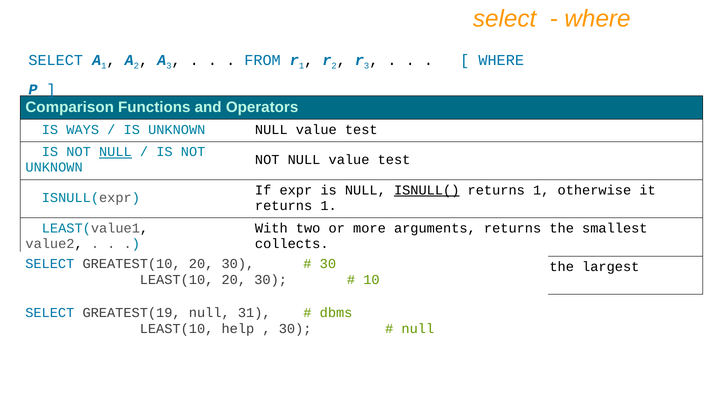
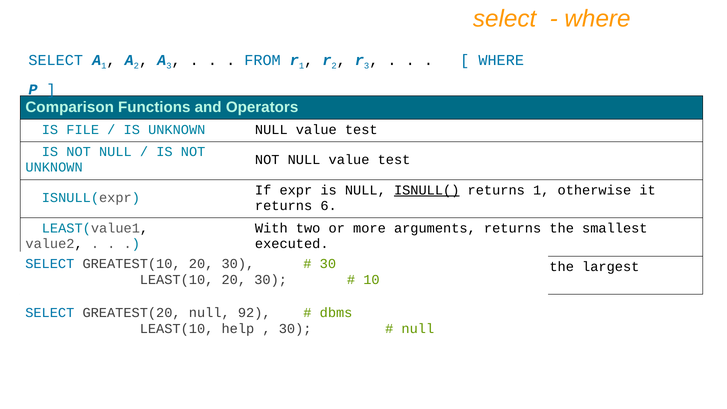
WAYS: WAYS -> FILE
NULL at (115, 152) underline: present -> none
1 at (329, 206): 1 -> 6
collects: collects -> executed
GREATEST(19: GREATEST(19 -> GREATEST(20
31: 31 -> 92
